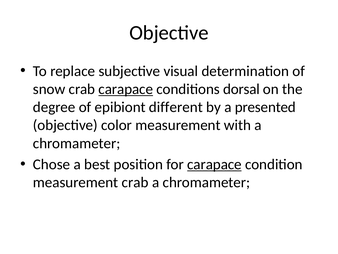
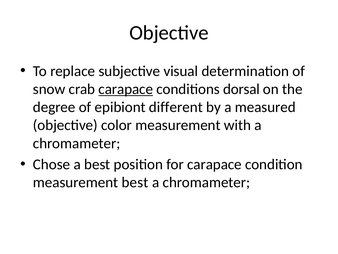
presented: presented -> measured
carapace at (214, 164) underline: present -> none
measurement crab: crab -> best
